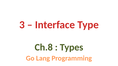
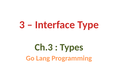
Ch.8: Ch.8 -> Ch.3
